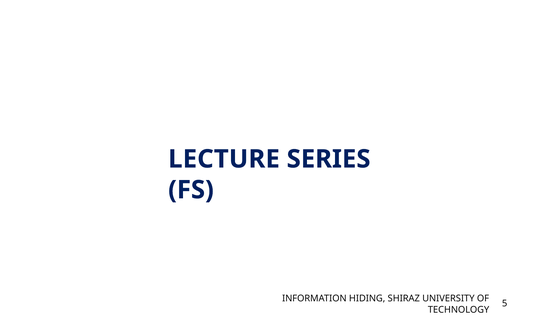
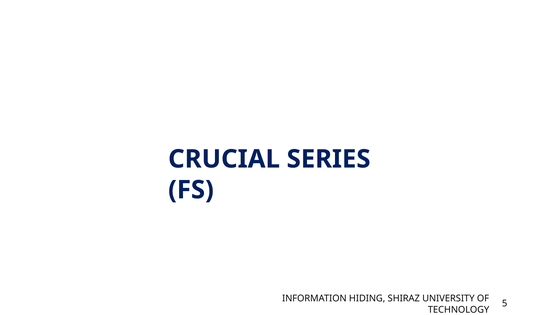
LECTURE: LECTURE -> CRUCIAL
